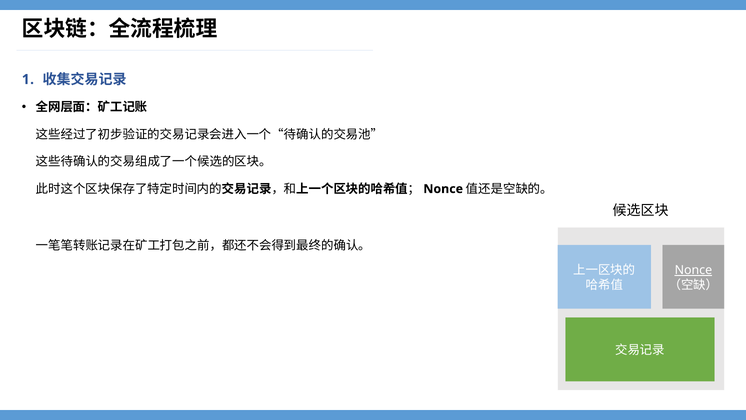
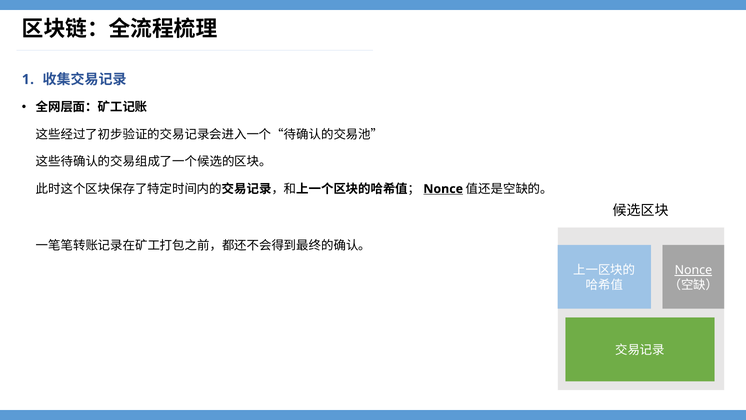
Nonce at (443, 189) underline: none -> present
